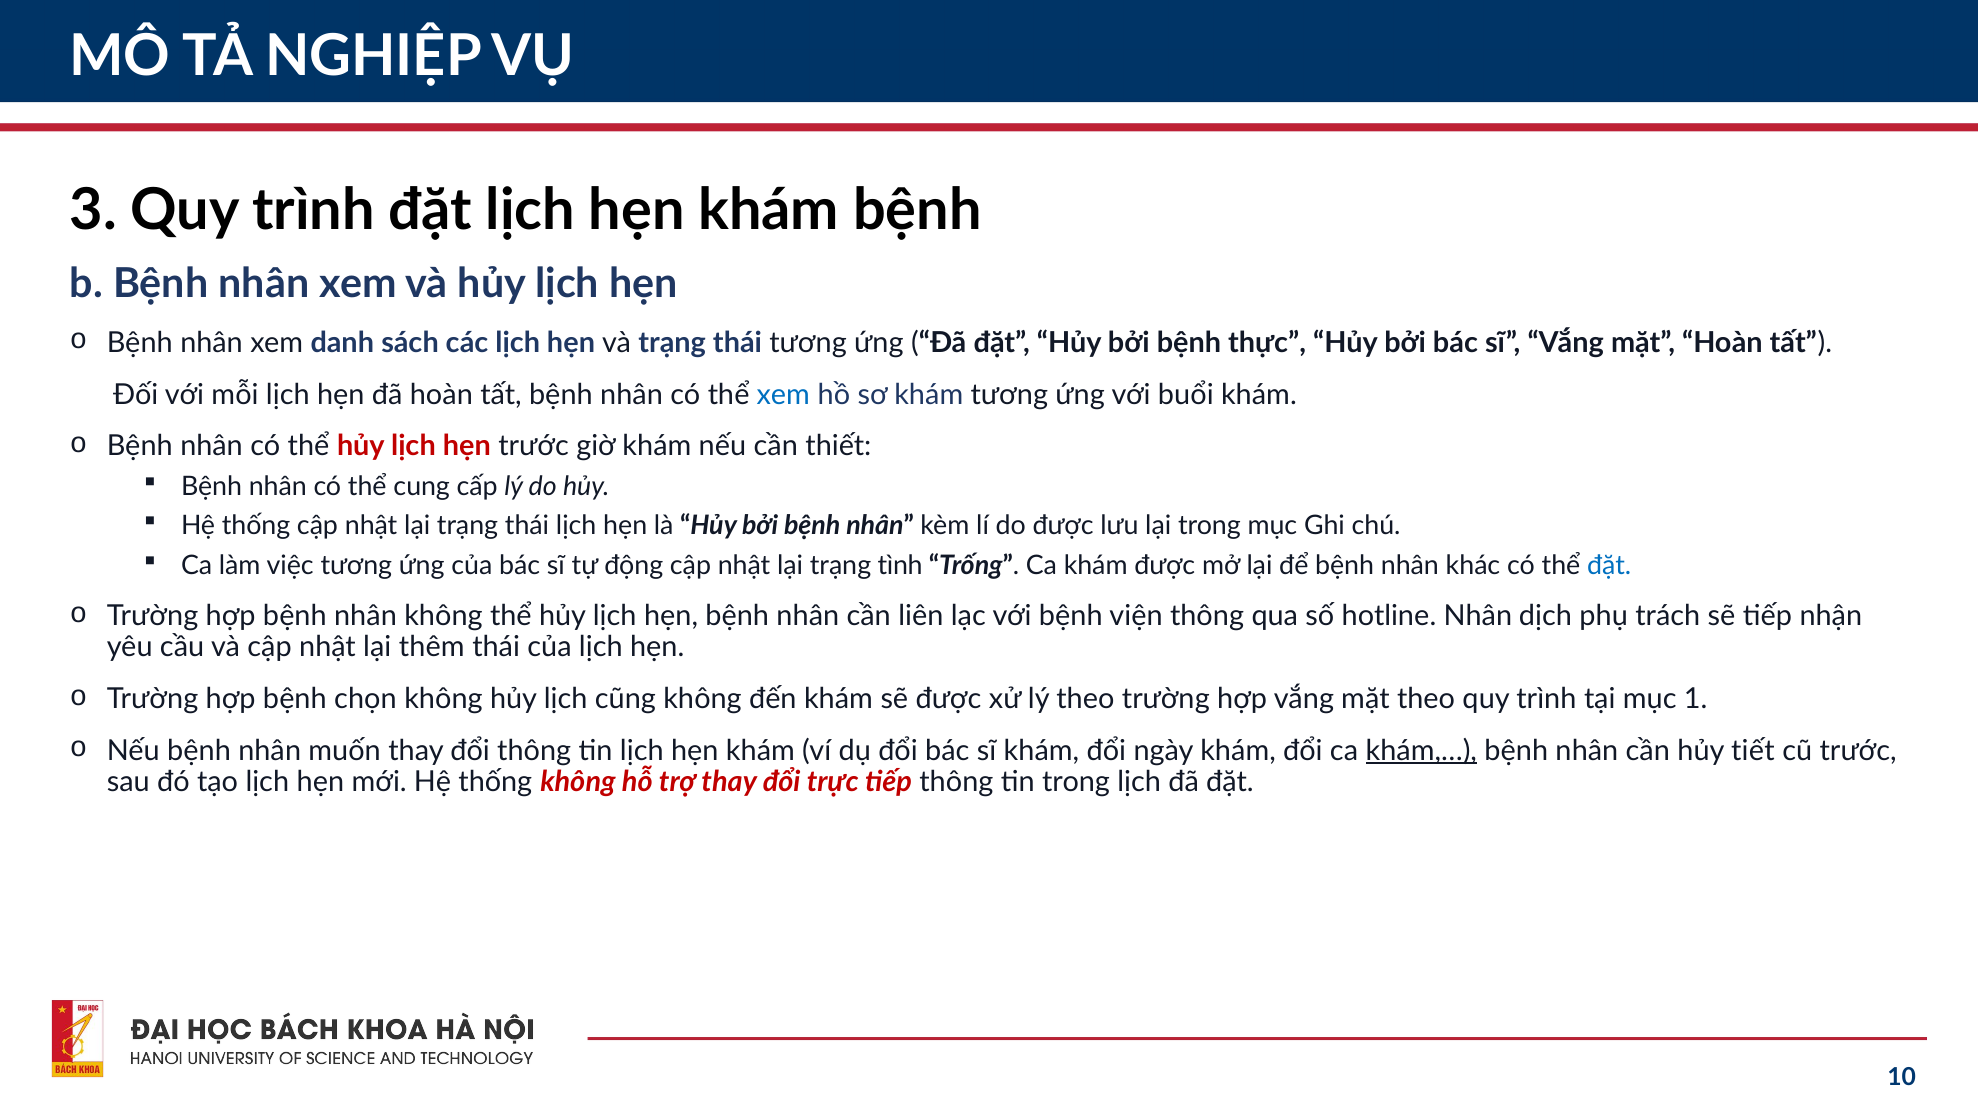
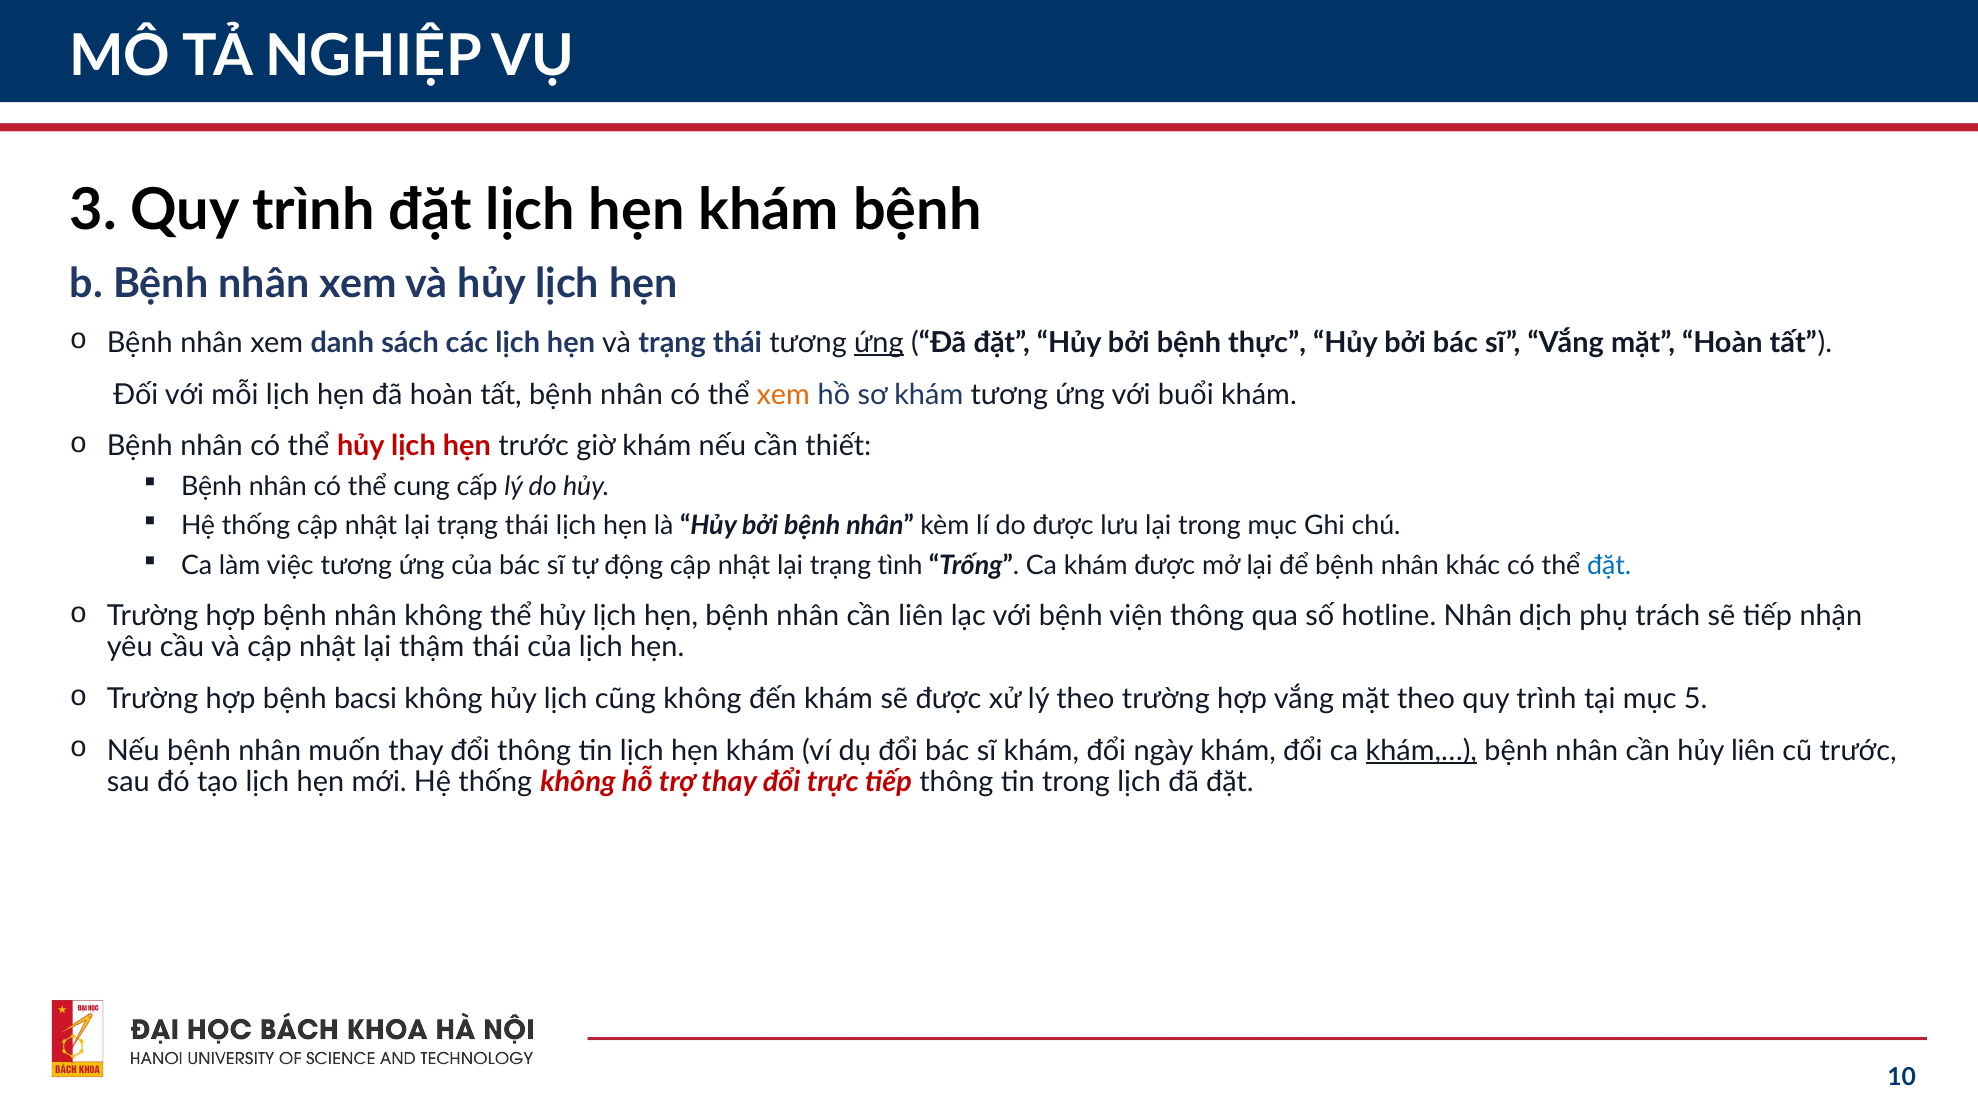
ứng at (879, 343) underline: none -> present
xem at (783, 394) colour: blue -> orange
thêm: thêm -> thậm
chọn: chọn -> bacsi
1: 1 -> 5
hủy tiết: tiết -> liên
